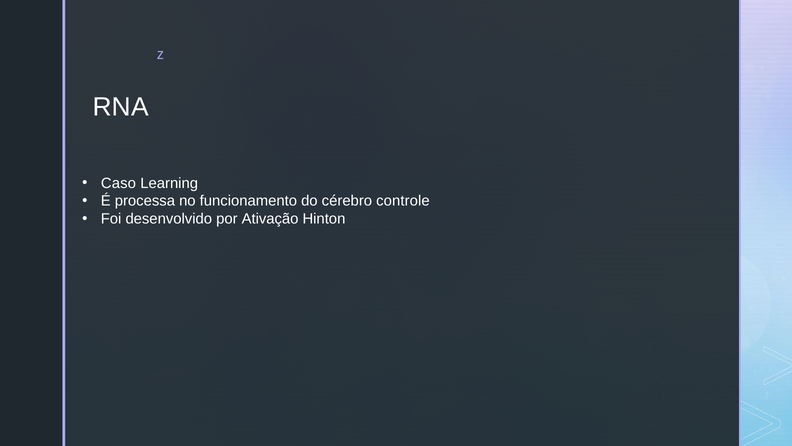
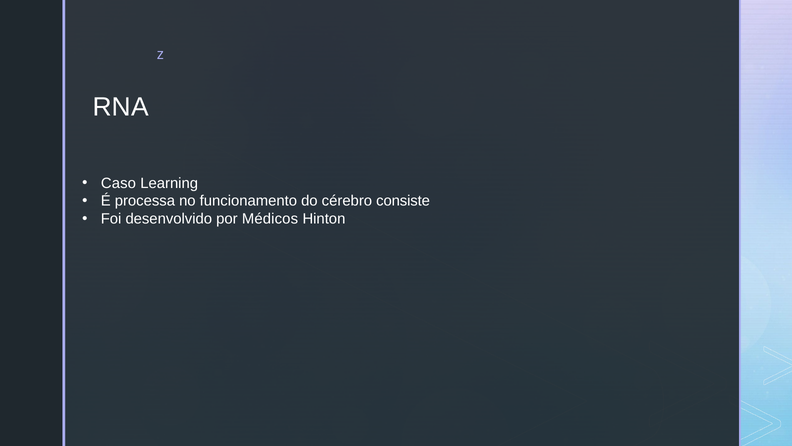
controle: controle -> consiste
Ativação: Ativação -> Médicos
